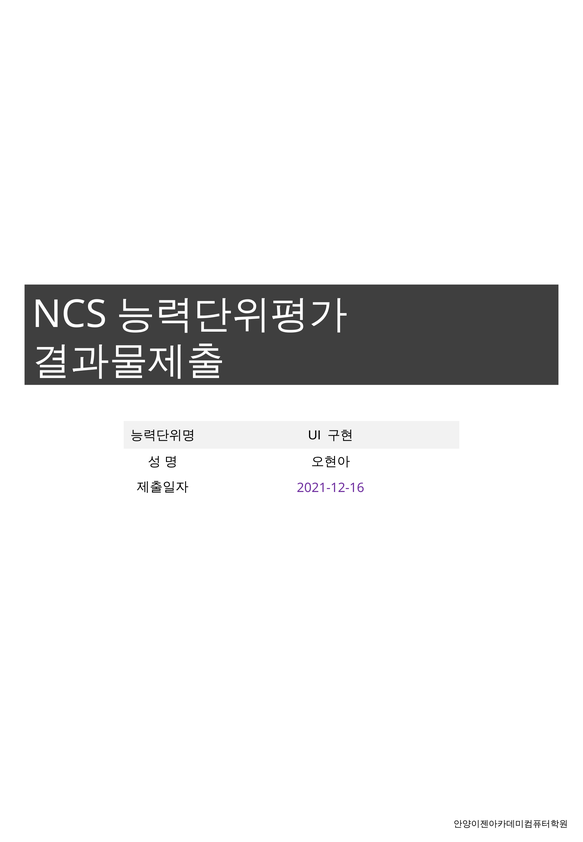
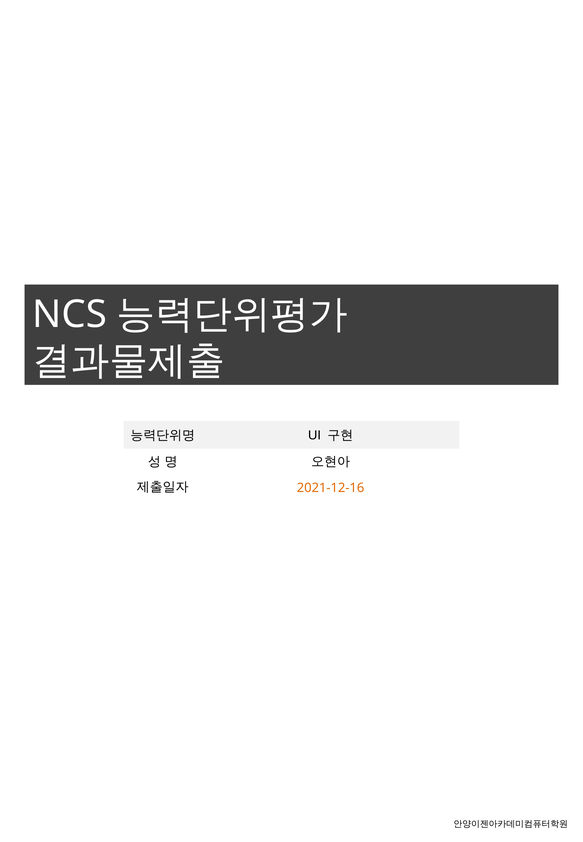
2021-12-16 colour: purple -> orange
